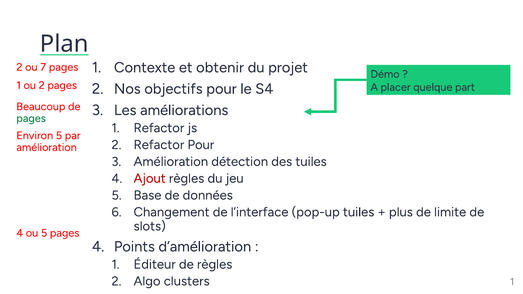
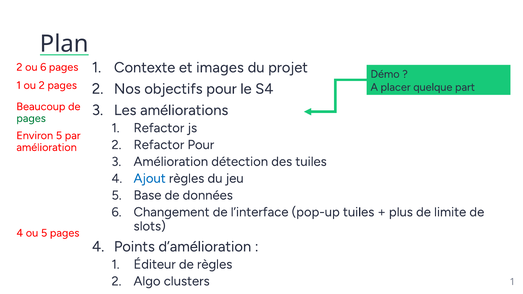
obtenir: obtenir -> images
ou 7: 7 -> 6
Ajout colour: red -> blue
